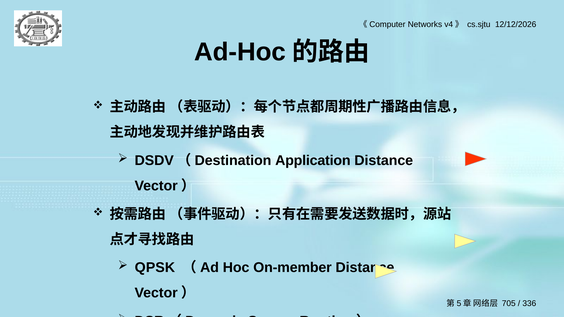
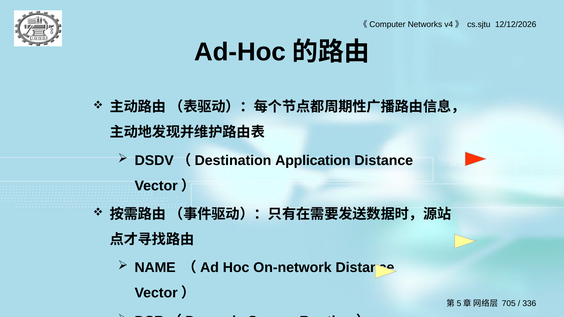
QPSK: QPSK -> NAME
On-member: On-member -> On-network
